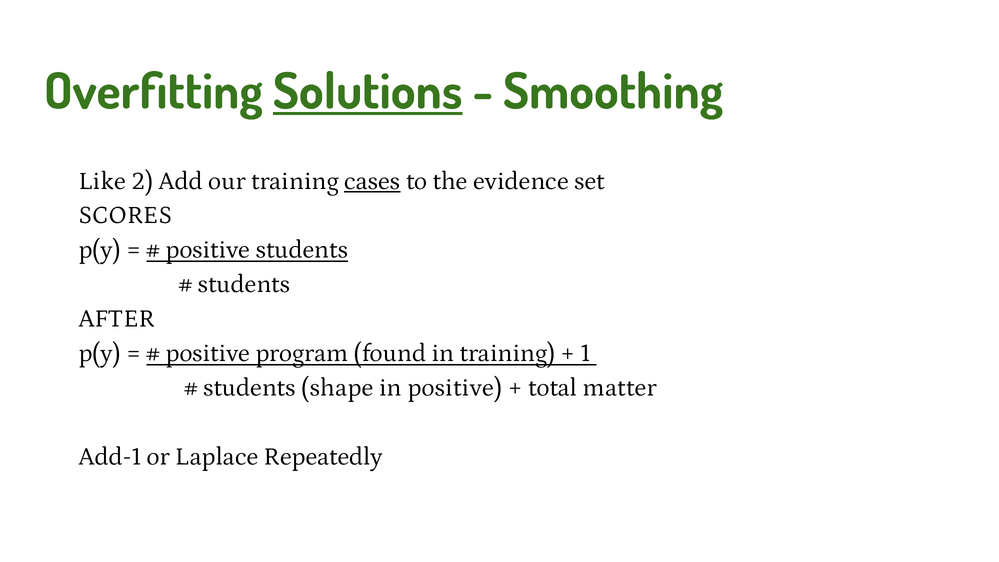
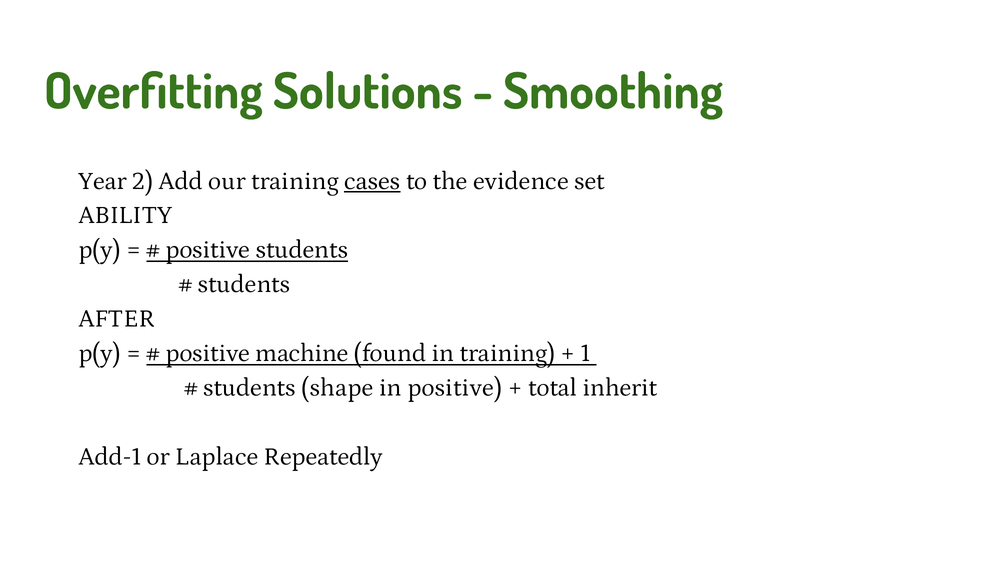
Solutions underline: present -> none
Like: Like -> Year
SCORES: SCORES -> ABILITY
program: program -> machine
matter: matter -> inherit
